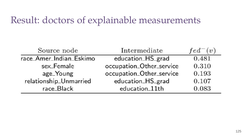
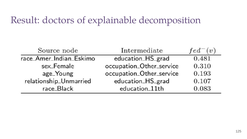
measurements: measurements -> decomposition
